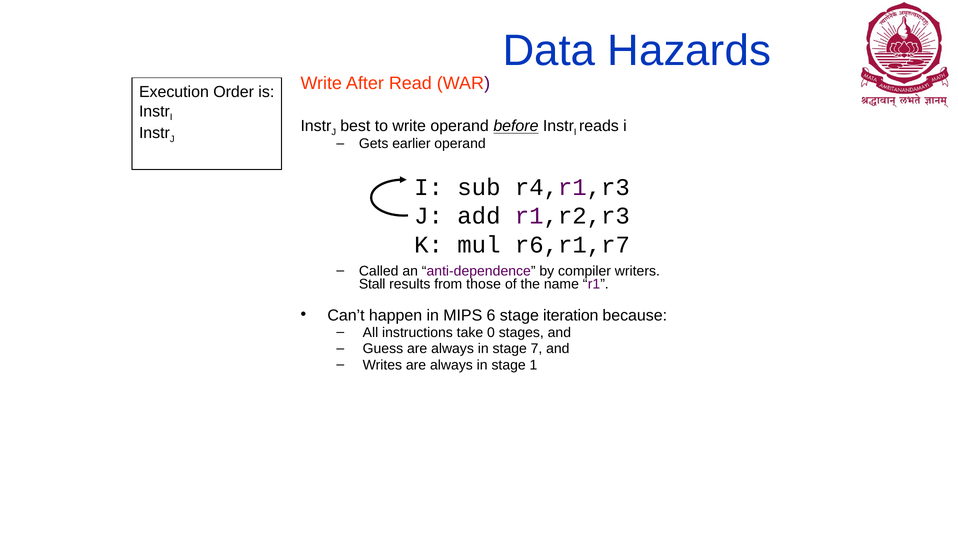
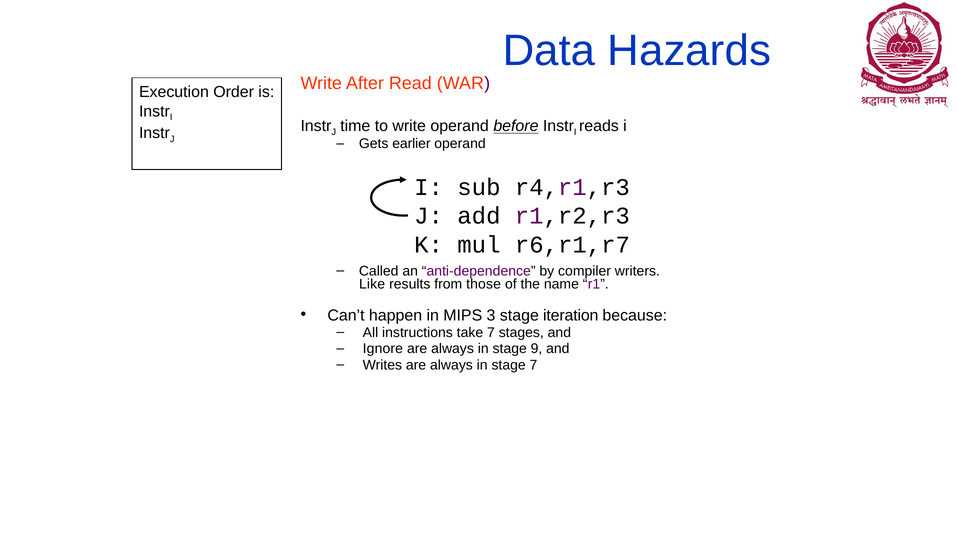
best: best -> time
Stall: Stall -> Like
6: 6 -> 3
take 0: 0 -> 7
Guess: Guess -> Ignore
7: 7 -> 9
stage 1: 1 -> 7
